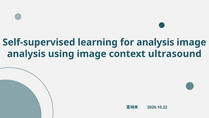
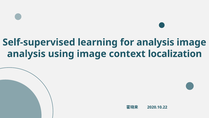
ultrasound: ultrasound -> localization
